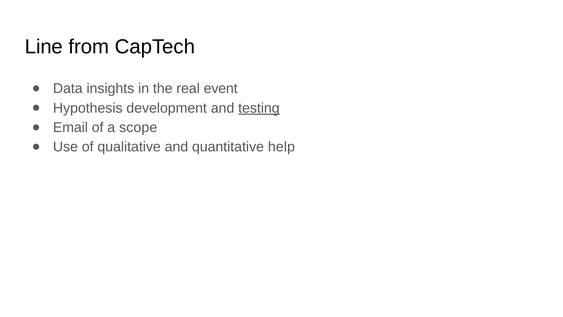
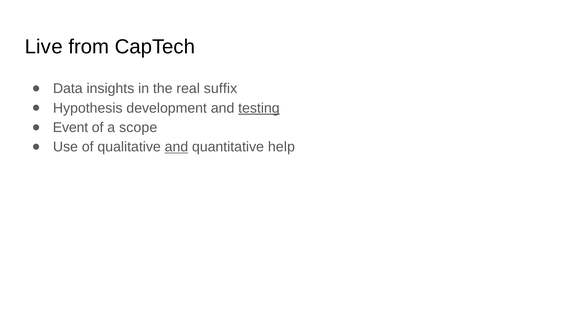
Line: Line -> Live
event: event -> suffix
Email: Email -> Event
and at (176, 147) underline: none -> present
